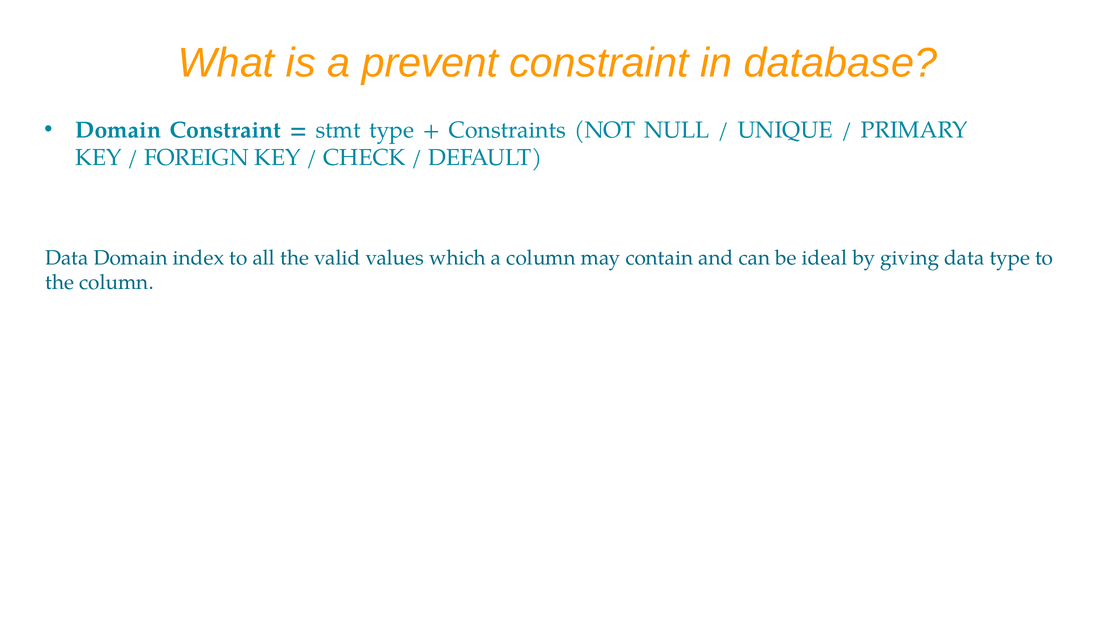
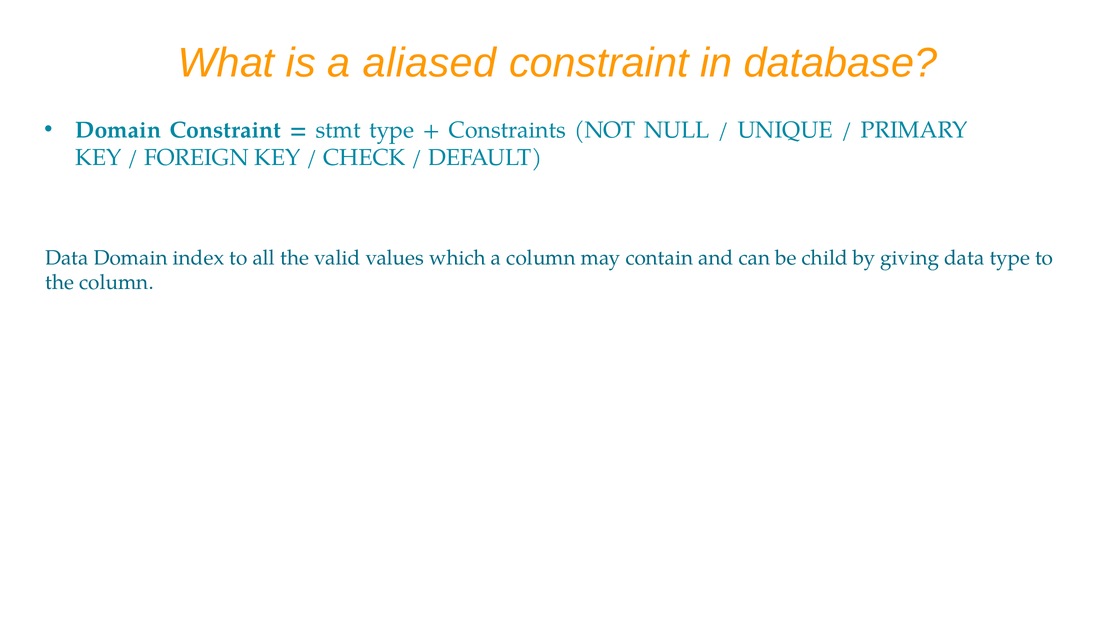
prevent: prevent -> aliased
ideal: ideal -> child
